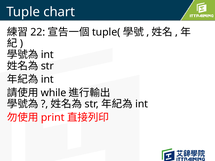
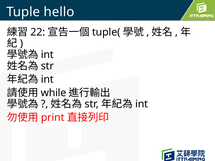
chart: chart -> hello
